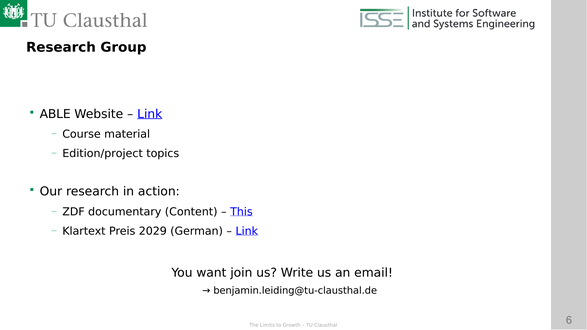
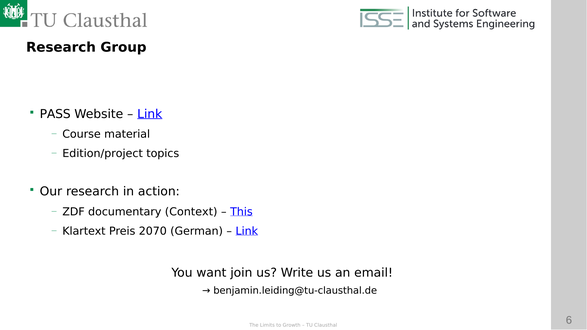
ABLE: ABLE -> PASS
Content: Content -> Context
2029: 2029 -> 2070
